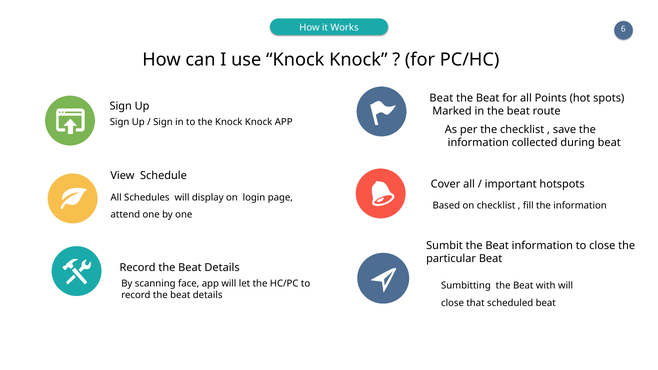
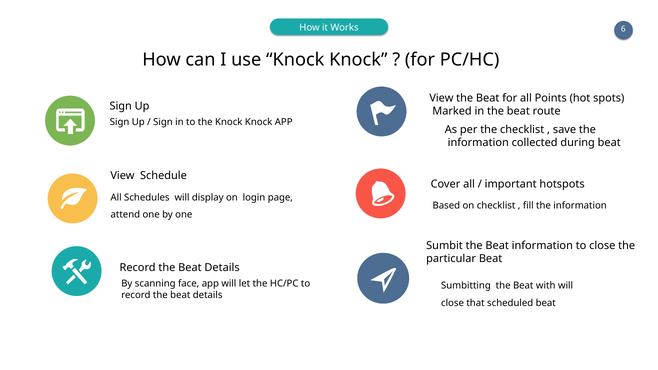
Beat at (441, 98): Beat -> View
